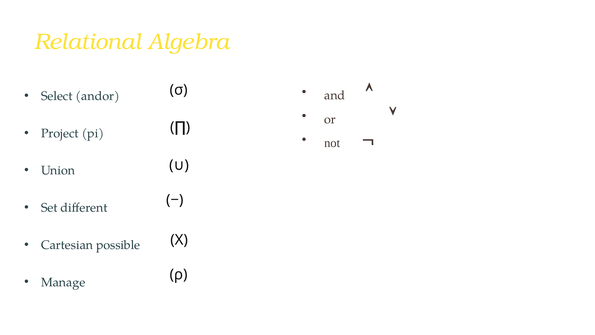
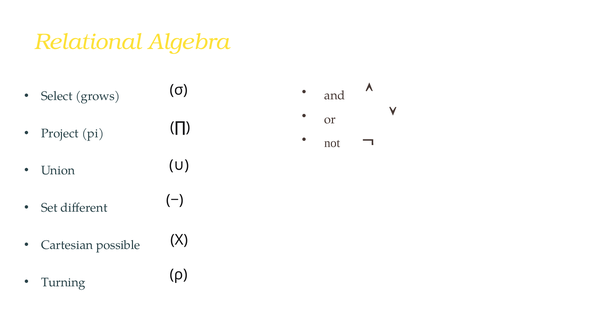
andor: andor -> grows
Manage: Manage -> Turning
